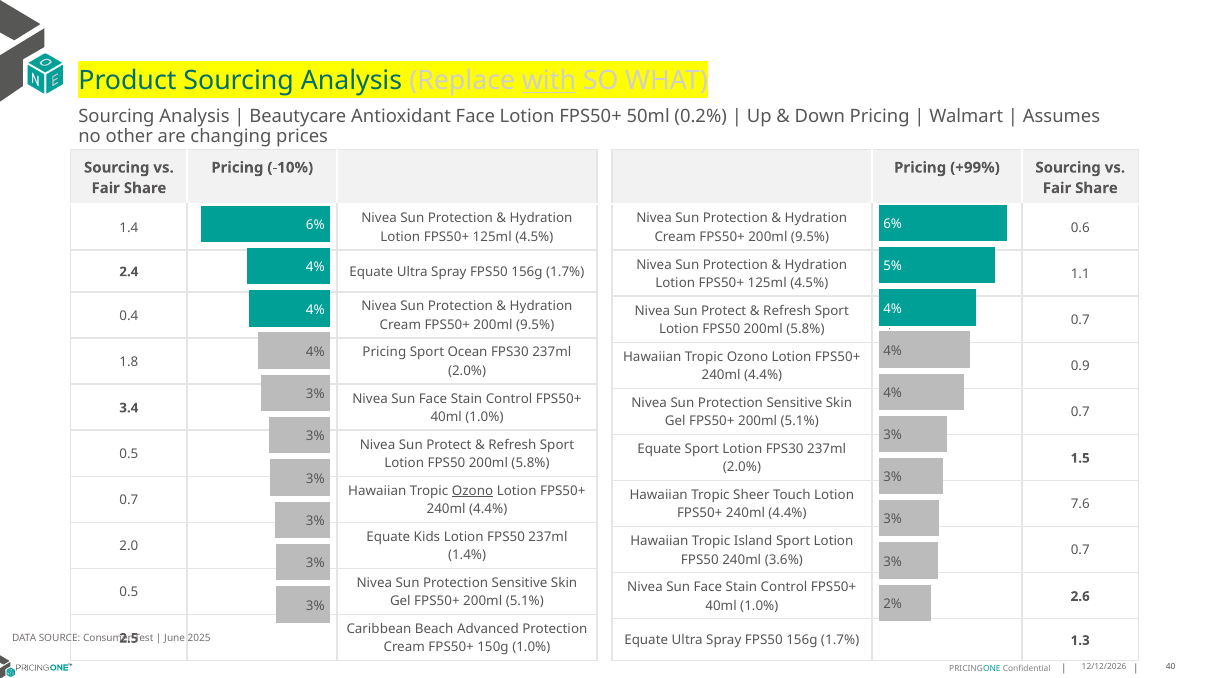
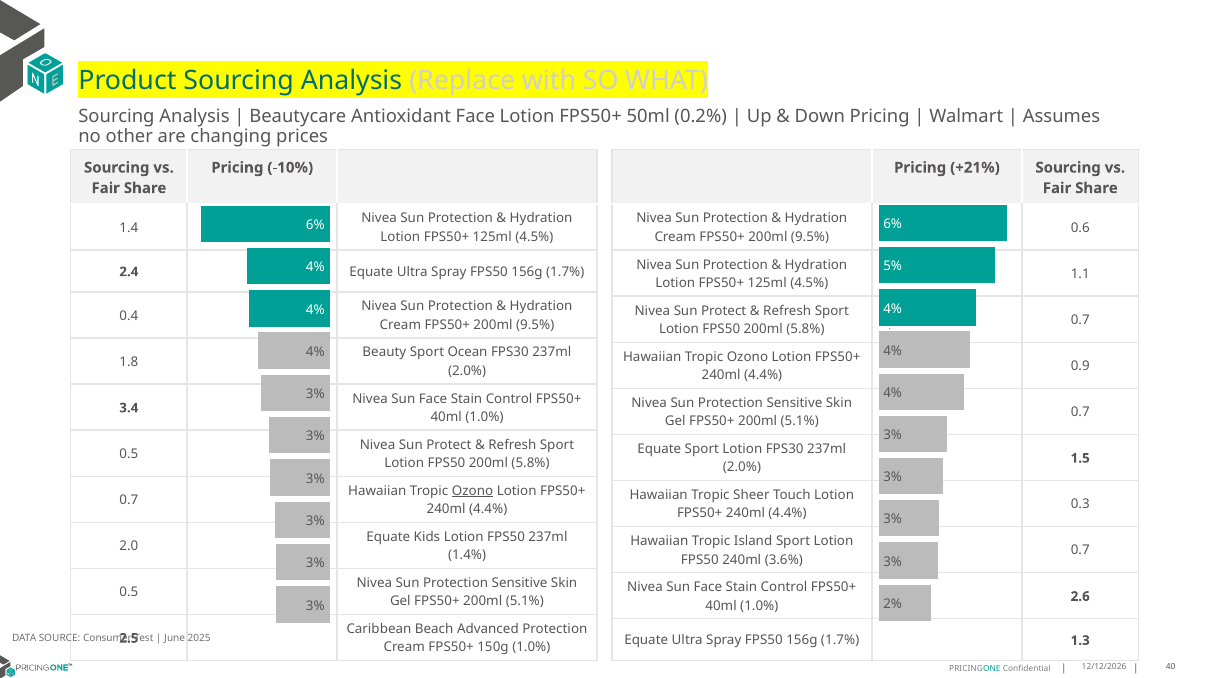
with underline: present -> none
+99%: +99% -> +21%
Pricing at (384, 352): Pricing -> Beauty
7.6: 7.6 -> 0.3
